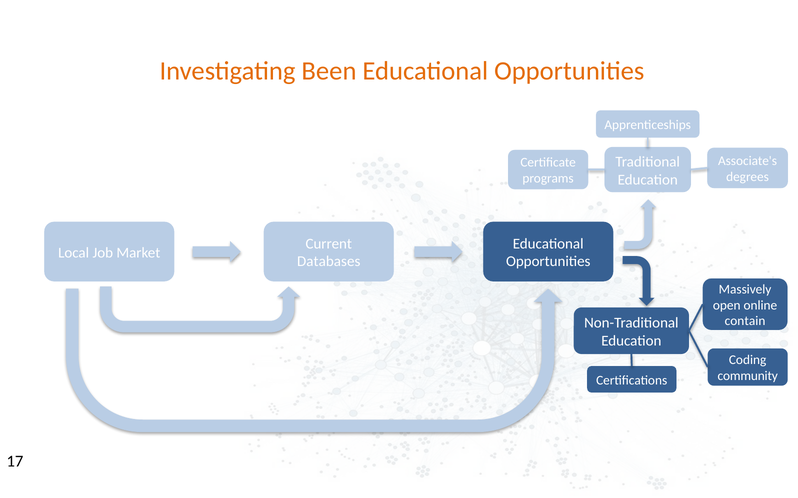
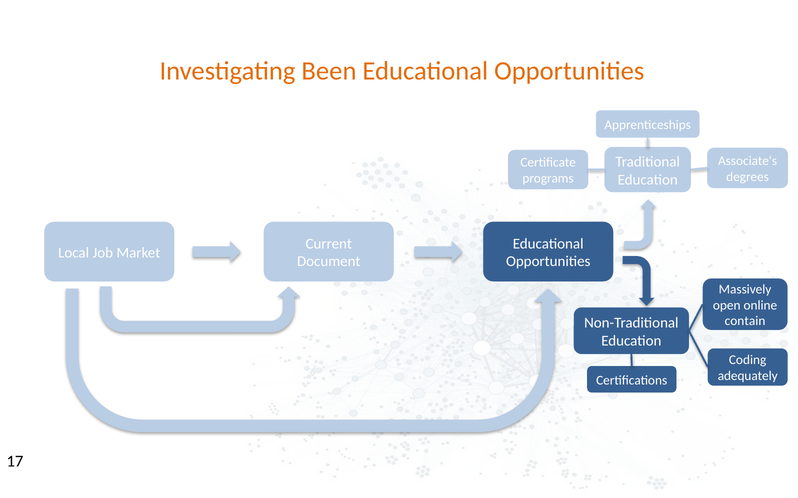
Databases: Databases -> Document
community: community -> adequately
